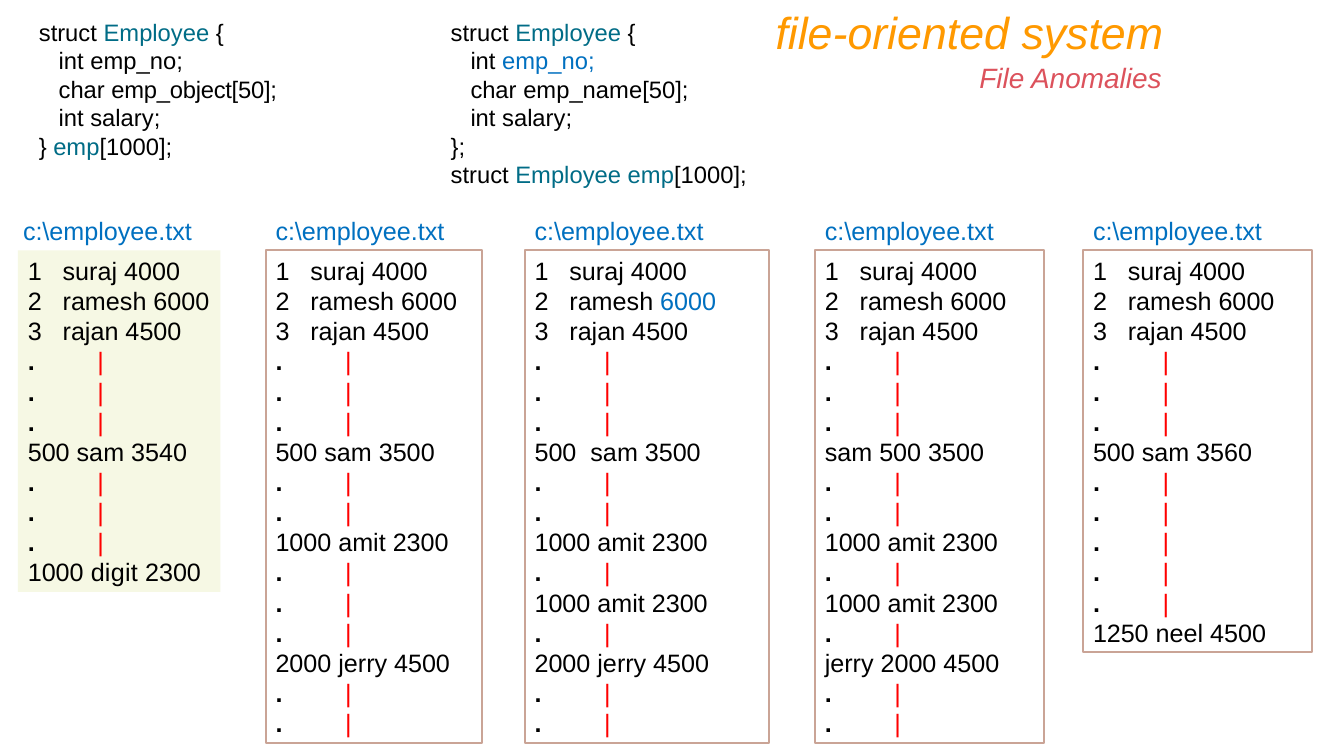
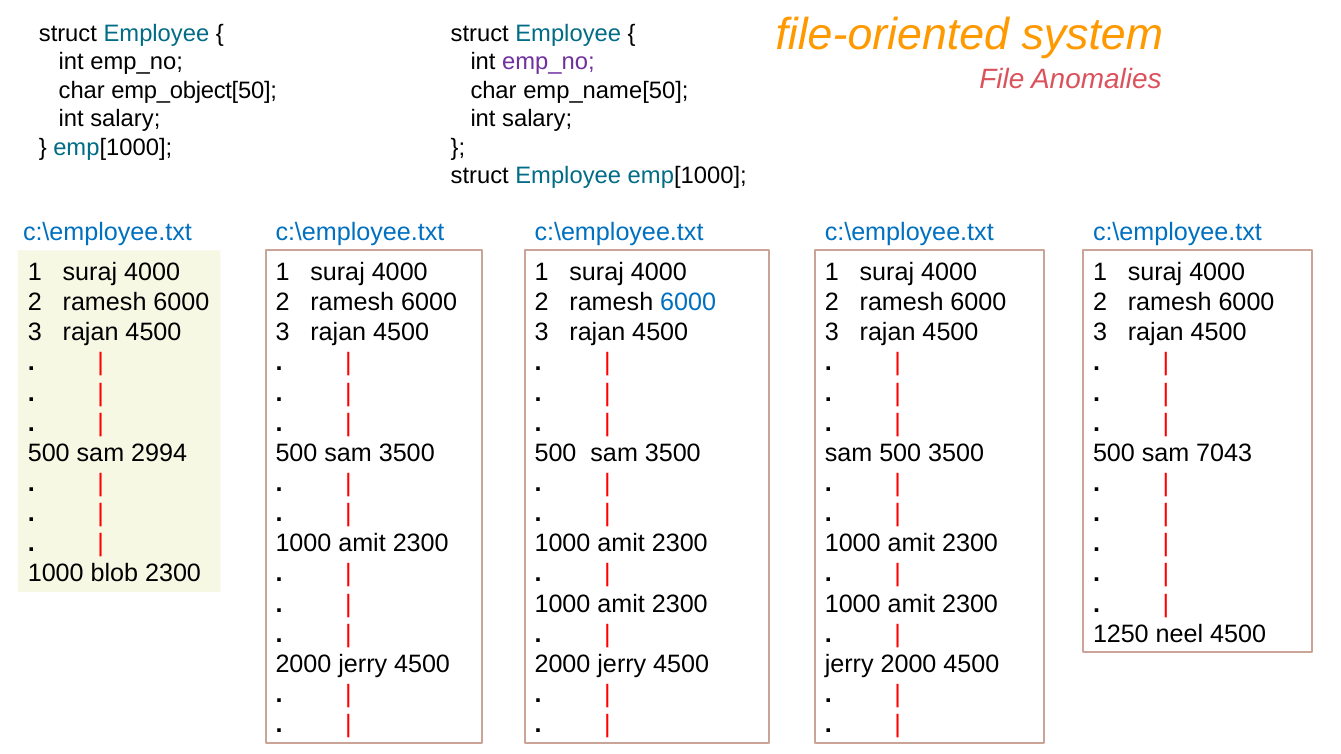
emp_no at (548, 62) colour: blue -> purple
3540: 3540 -> 2994
3560: 3560 -> 7043
digit: digit -> blob
